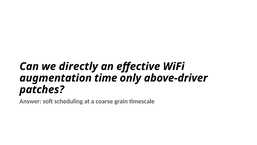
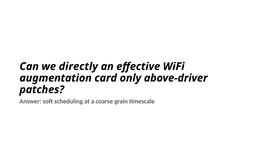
time: time -> card
